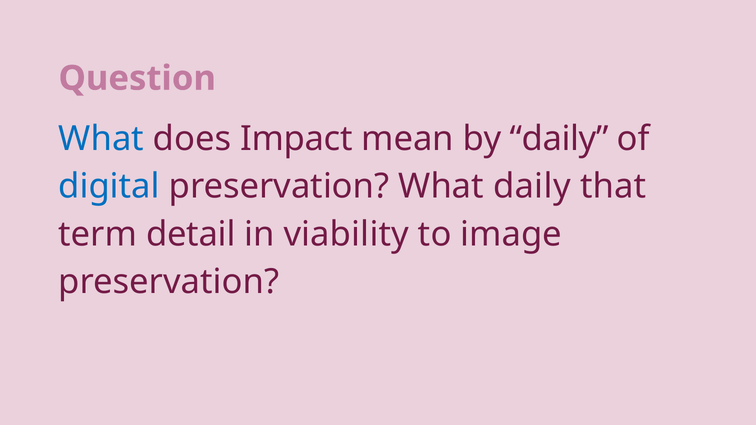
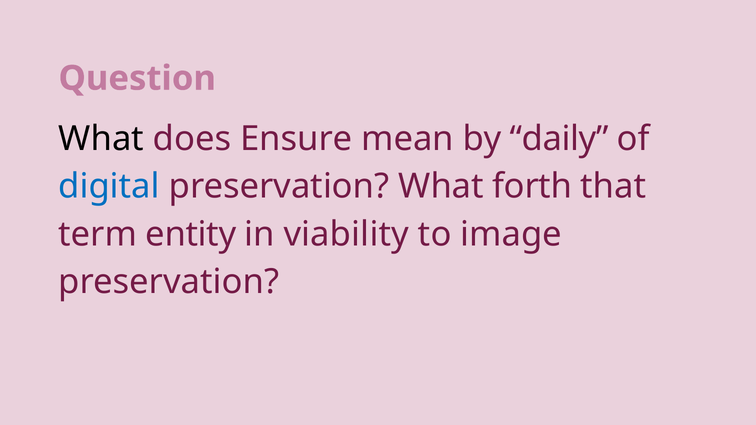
What at (101, 139) colour: blue -> black
Impact: Impact -> Ensure
What daily: daily -> forth
detail: detail -> entity
